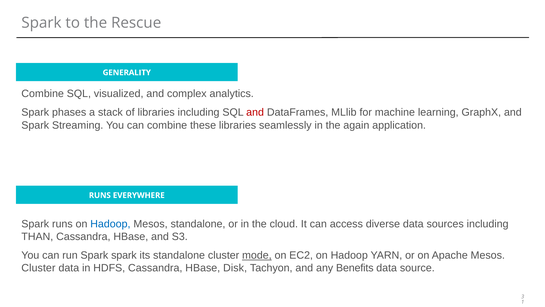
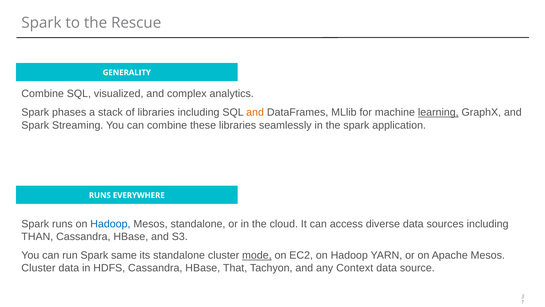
and at (255, 112) colour: red -> orange
learning underline: none -> present
the again: again -> spark
Spark spark: spark -> same
Disk: Disk -> That
Benefits: Benefits -> Context
